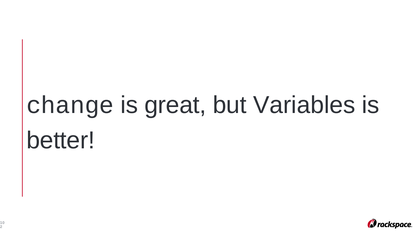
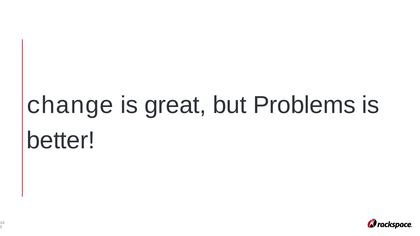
Variables: Variables -> Problems
